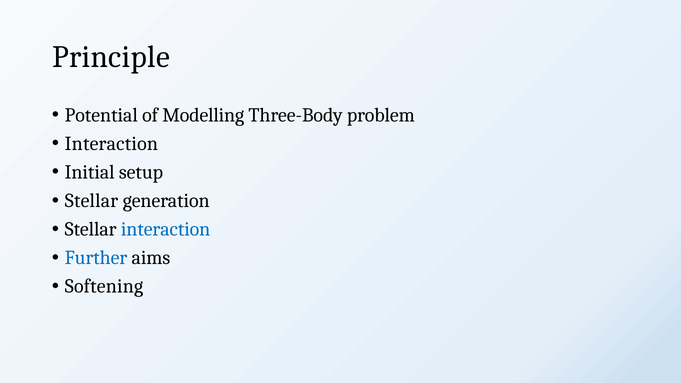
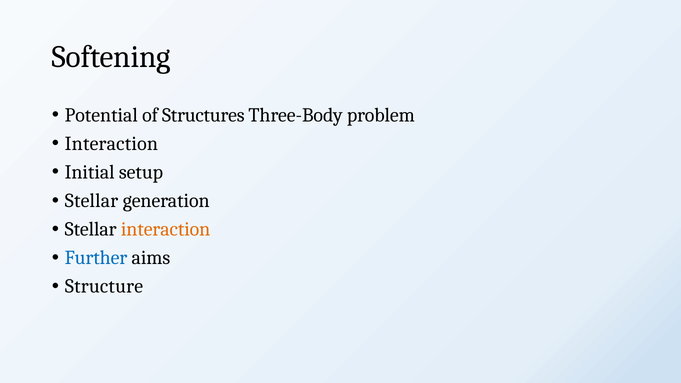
Principle: Principle -> Softening
Modelling: Modelling -> Structures
interaction at (166, 229) colour: blue -> orange
Softening: Softening -> Structure
